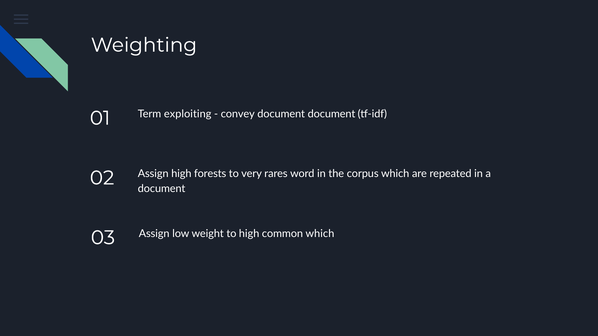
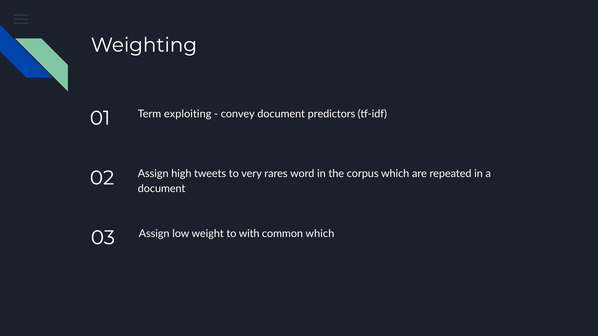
document document: document -> predictors
forests: forests -> tweets
to high: high -> with
